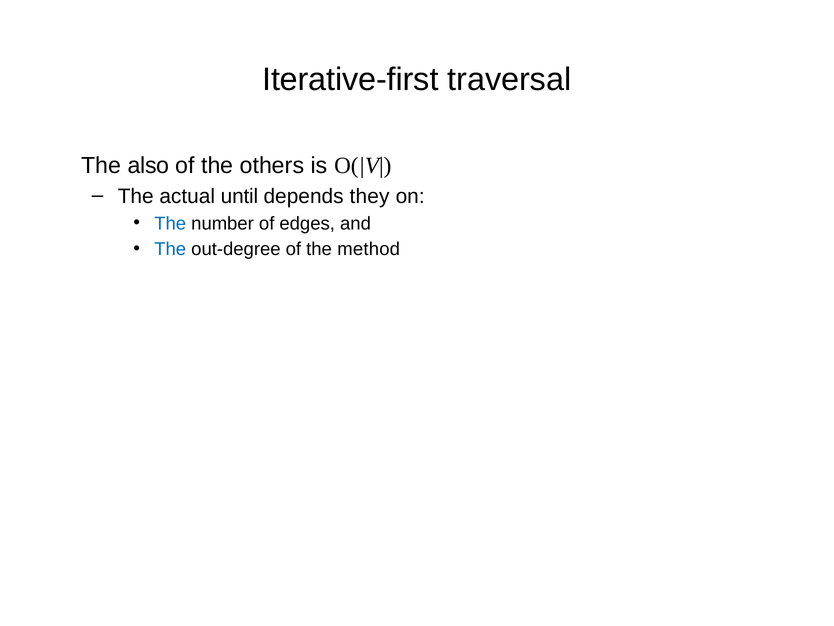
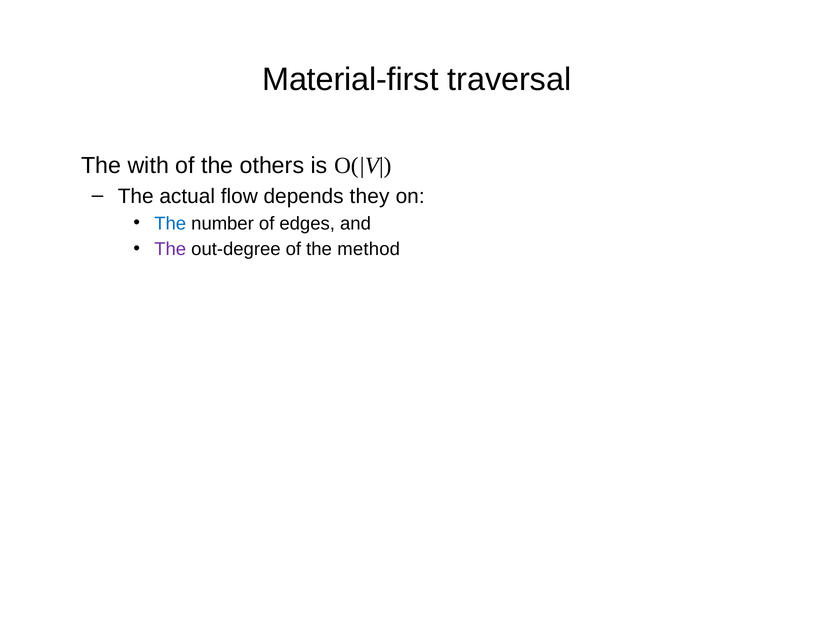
Iterative-first: Iterative-first -> Material-first
also: also -> with
until: until -> flow
The at (170, 249) colour: blue -> purple
